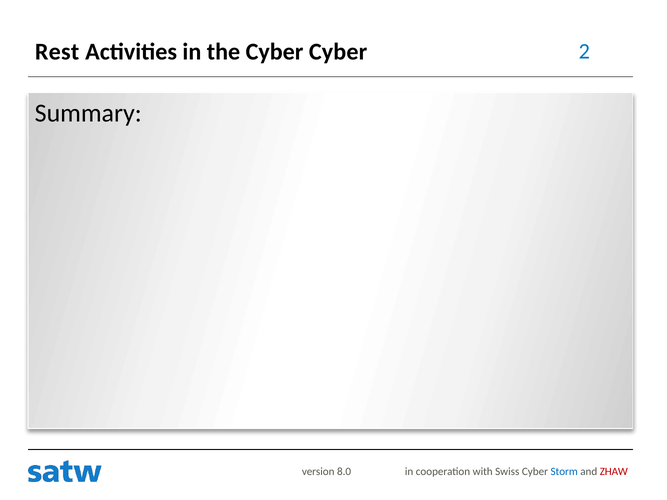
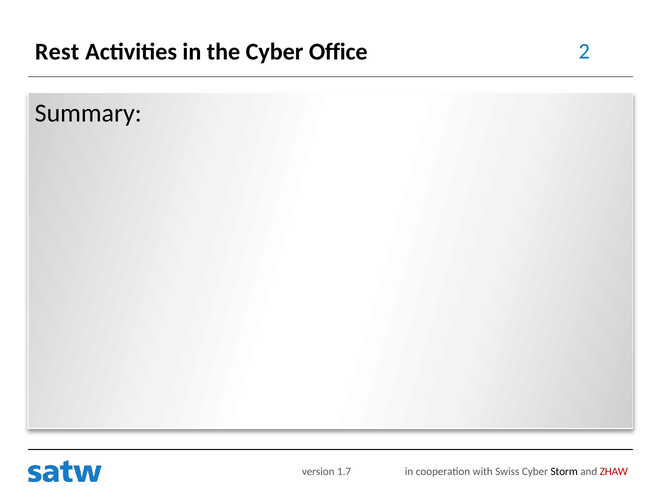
Cyber Cyber: Cyber -> Office
8.0: 8.0 -> 1.7
Storm colour: blue -> black
